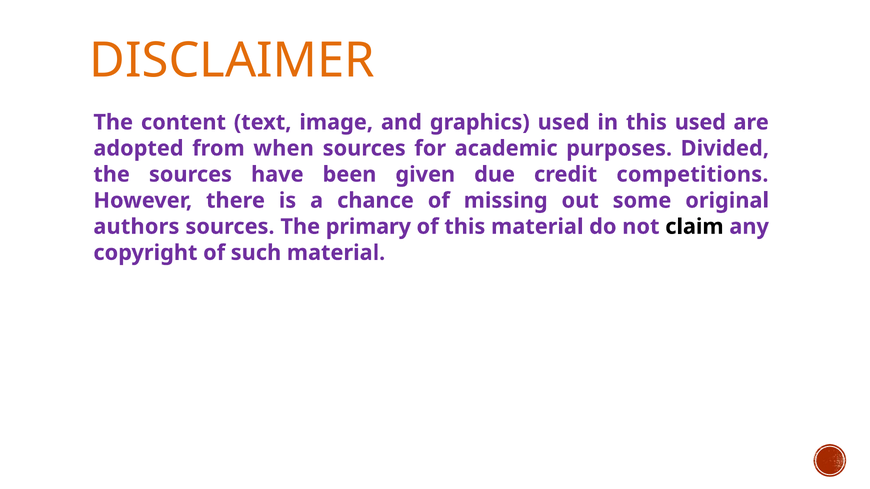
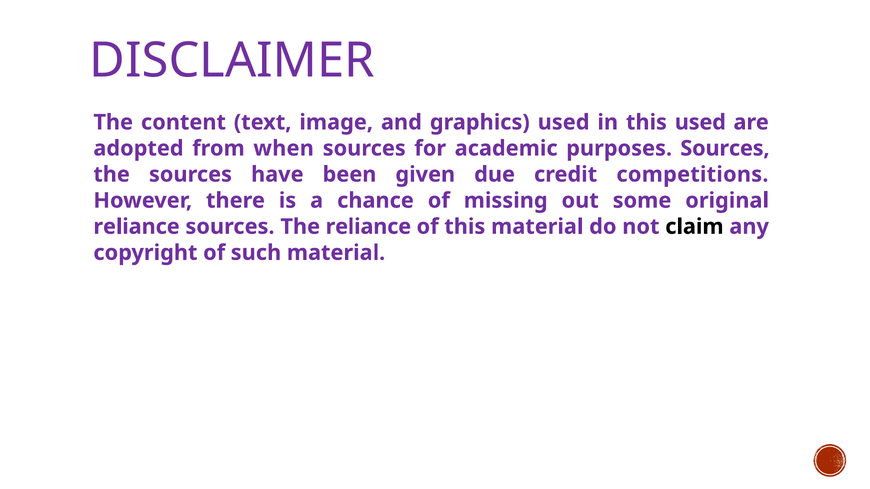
DISCLAIMER colour: orange -> purple
purposes Divided: Divided -> Sources
authors at (136, 227): authors -> reliance
The primary: primary -> reliance
